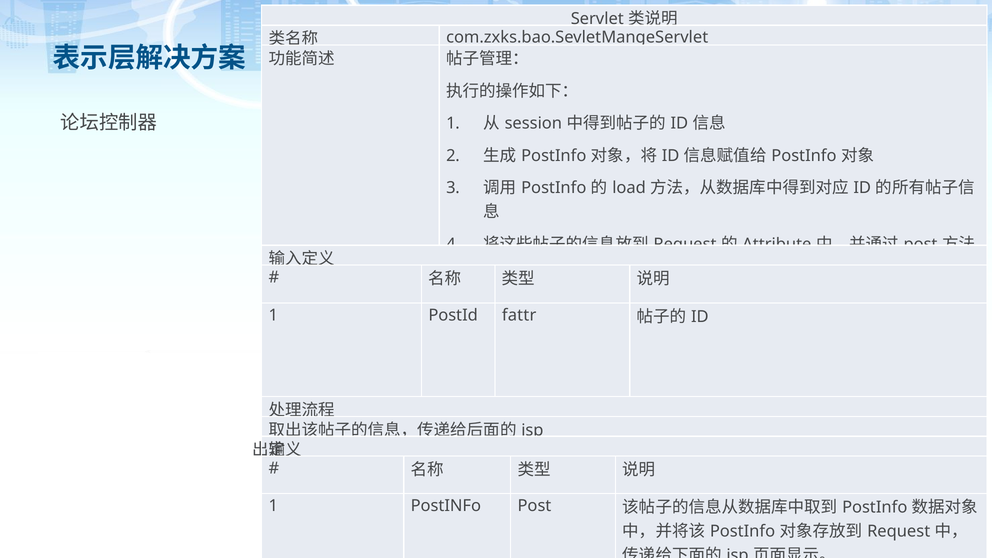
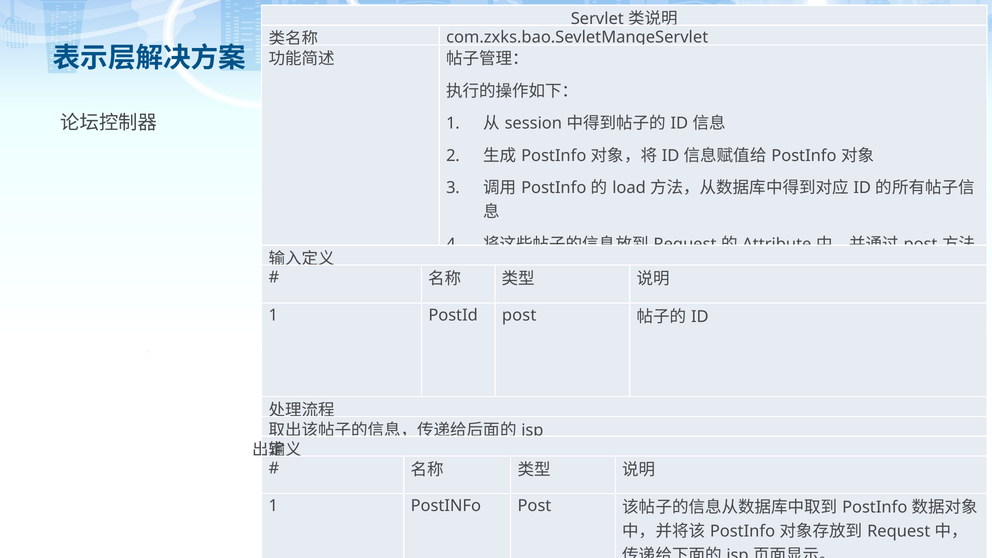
PostId fattr: fattr -> post
